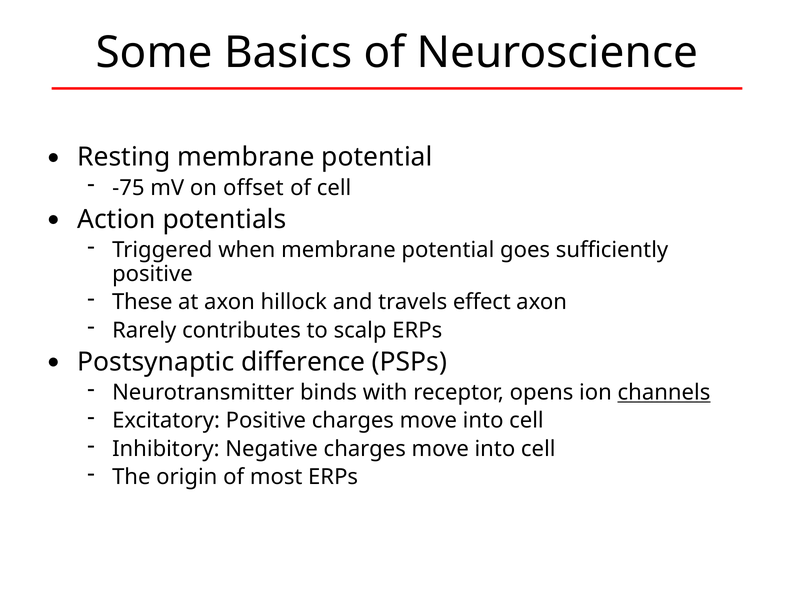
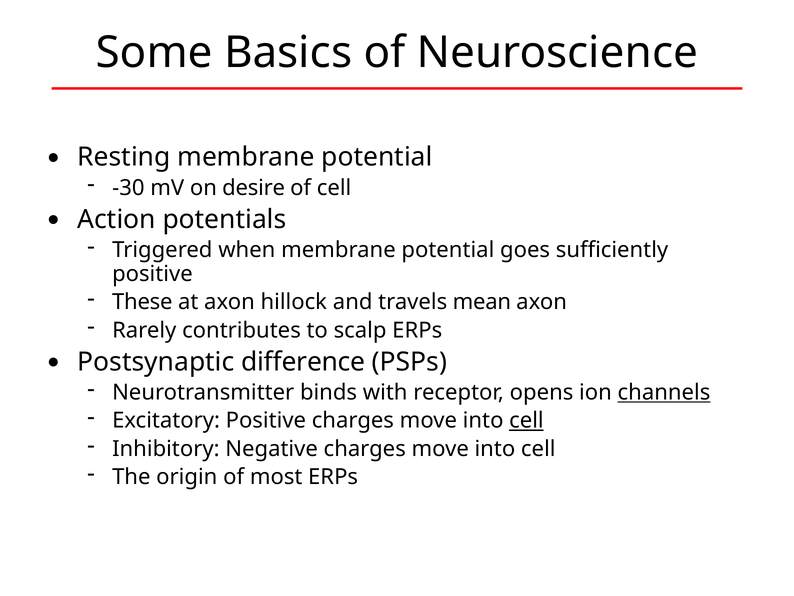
-75: -75 -> -30
offset: offset -> desire
effect: effect -> mean
cell at (526, 420) underline: none -> present
